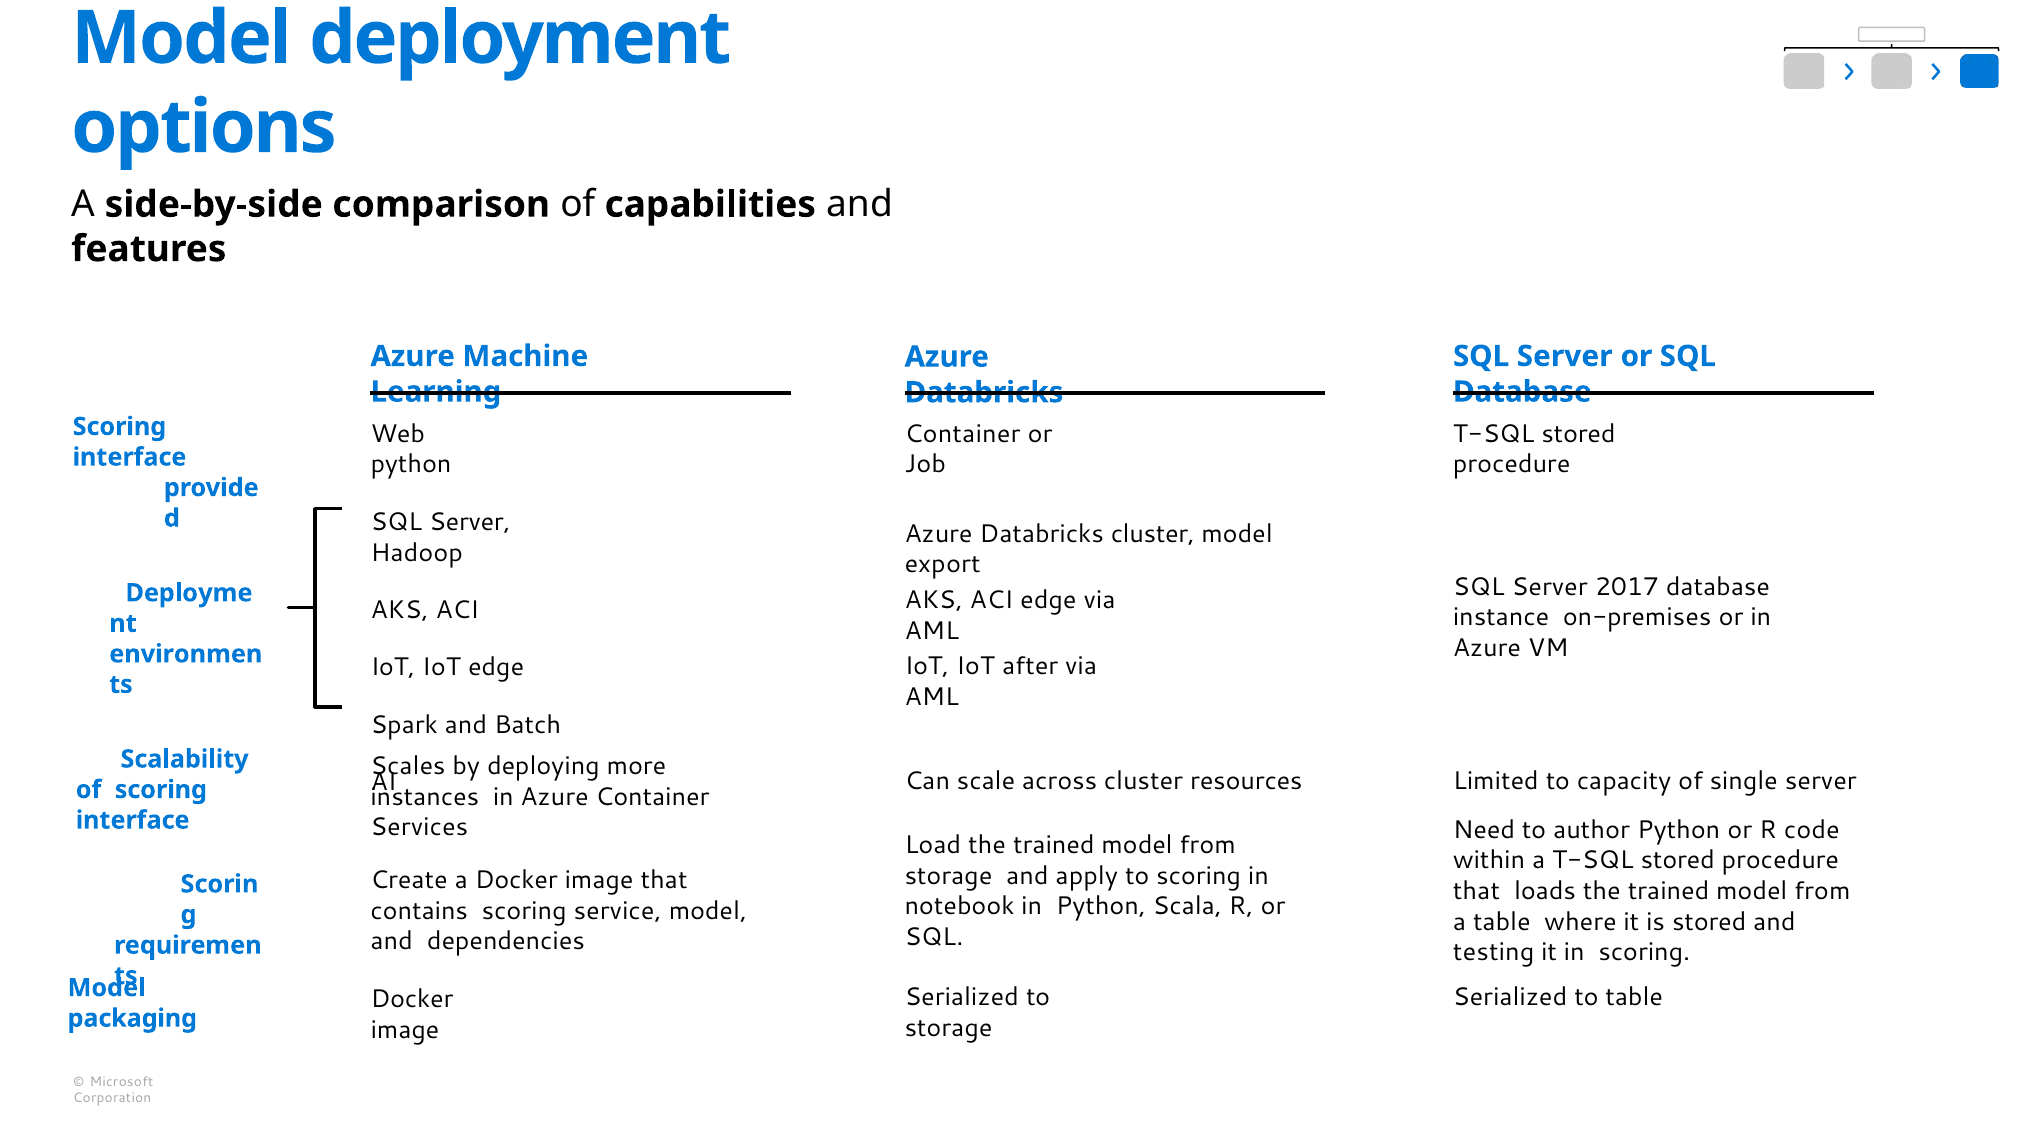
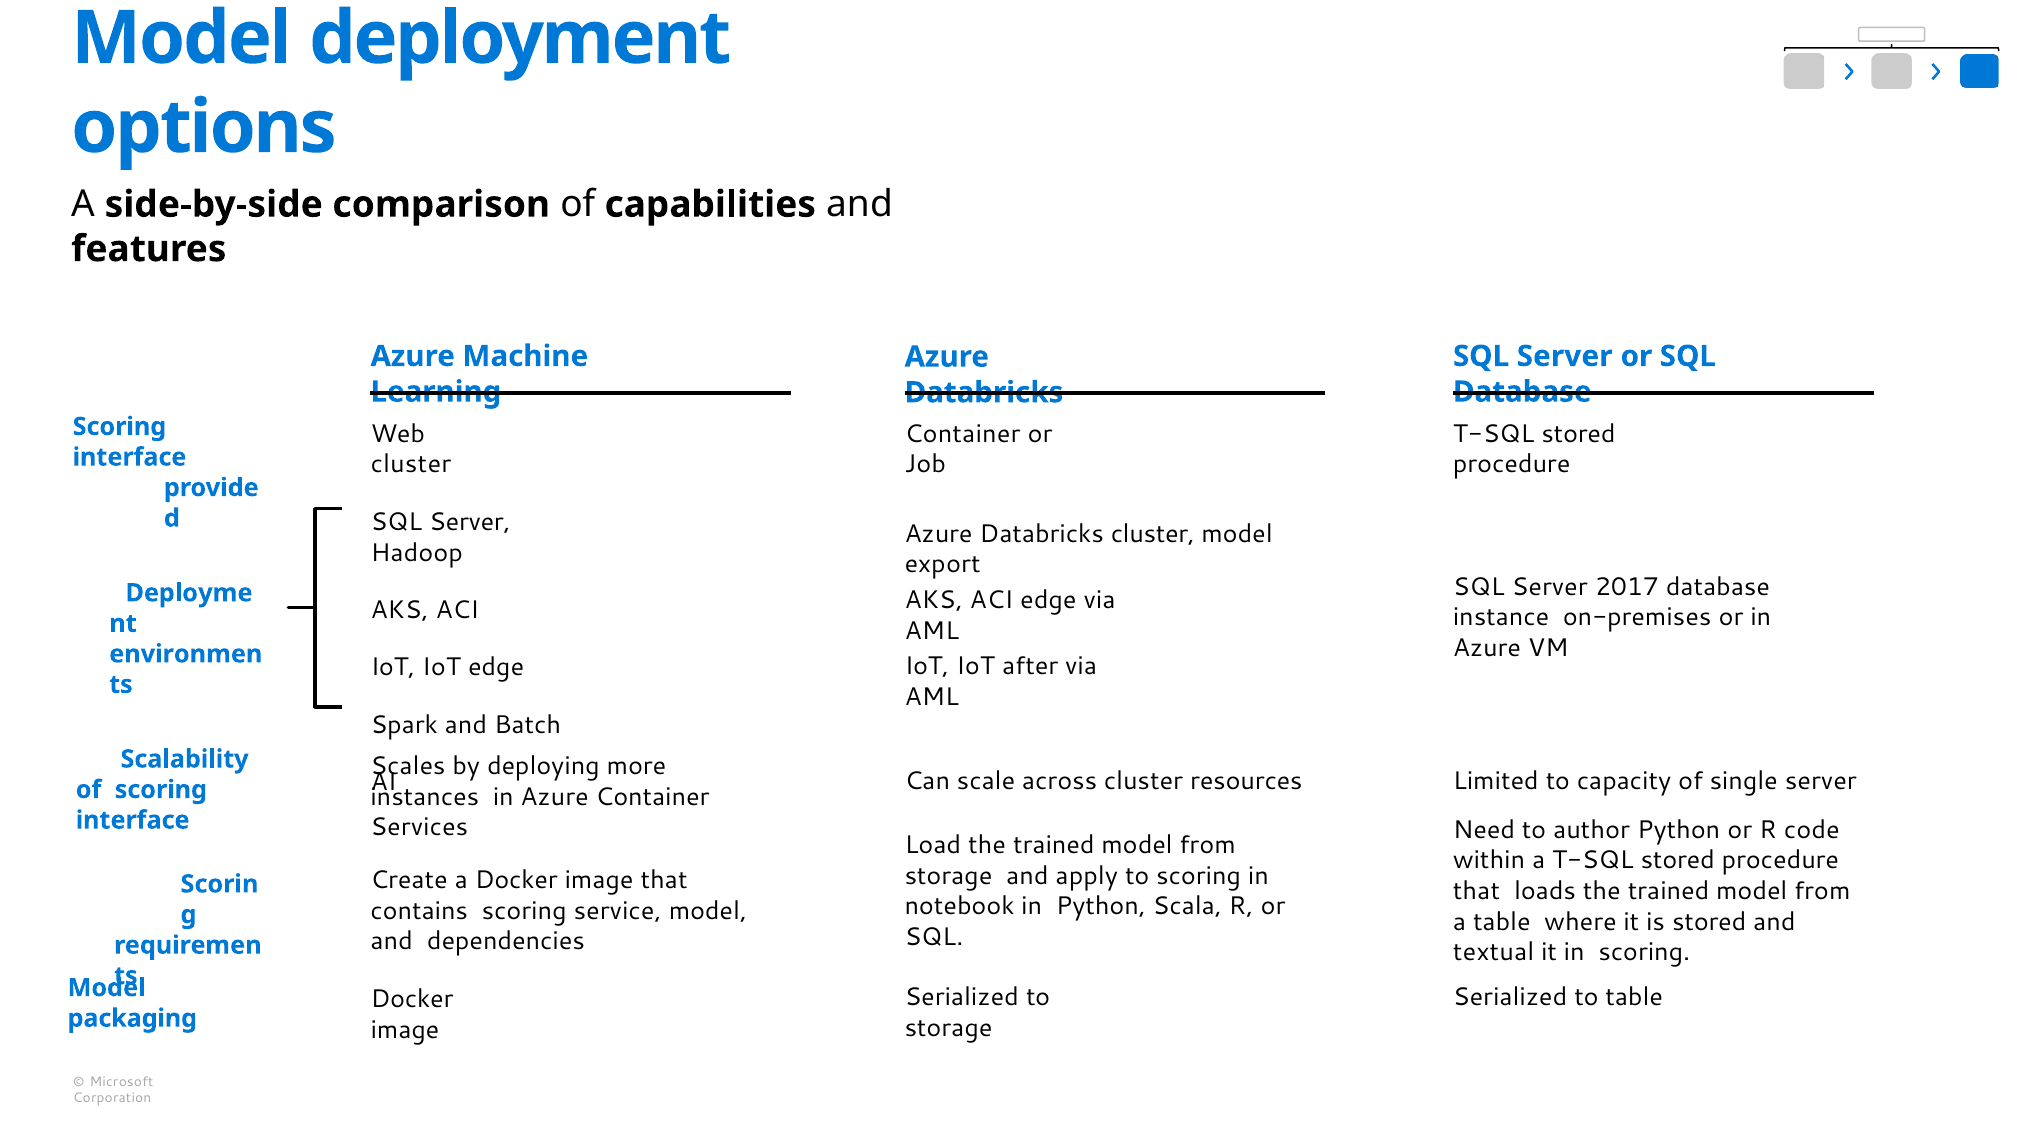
python at (411, 464): python -> cluster
testing: testing -> textual
